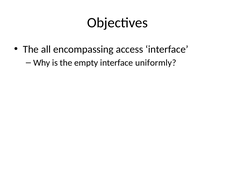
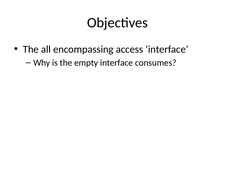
uniformly: uniformly -> consumes
